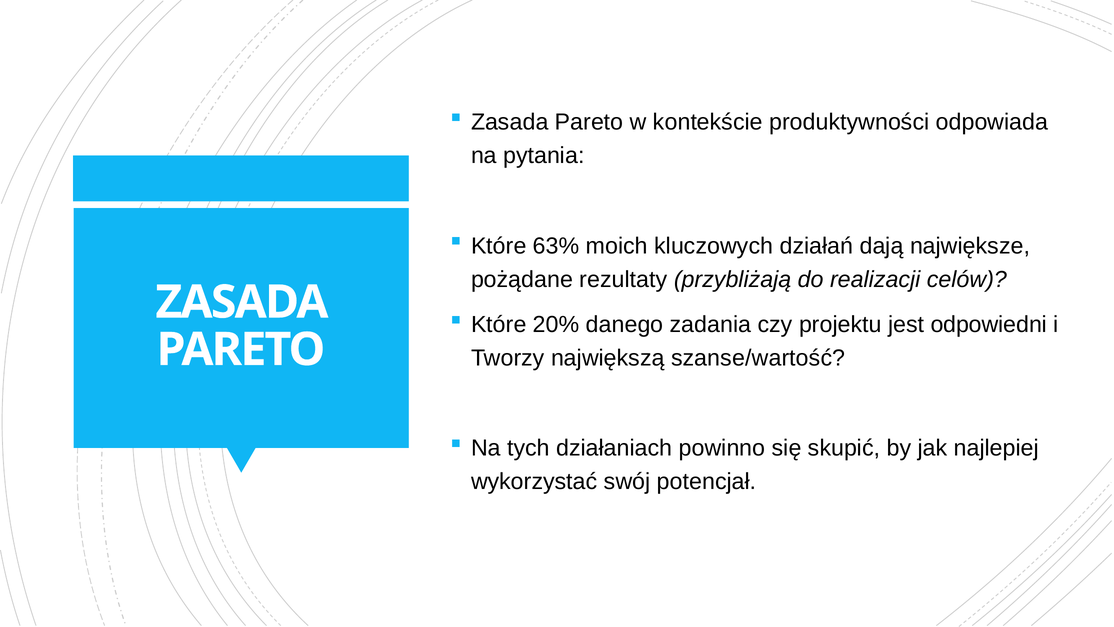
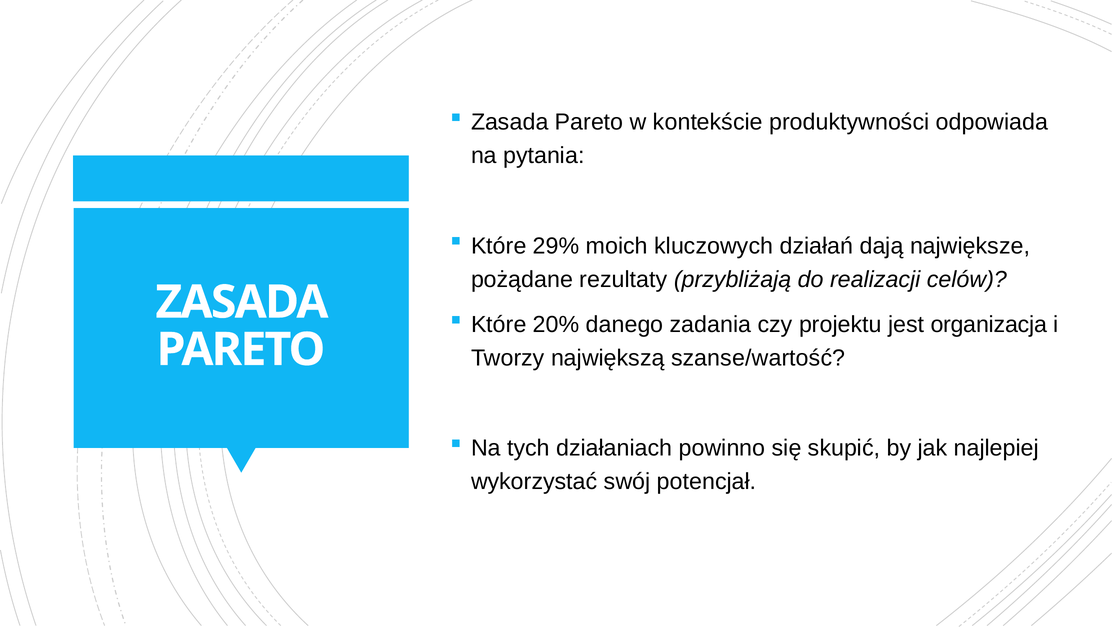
63%: 63% -> 29%
odpowiedni: odpowiedni -> organizacja
